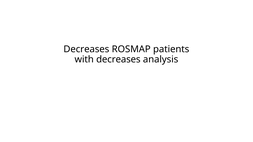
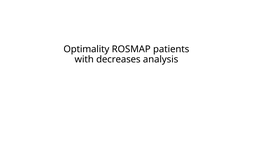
Decreases at (86, 49): Decreases -> Optimality
